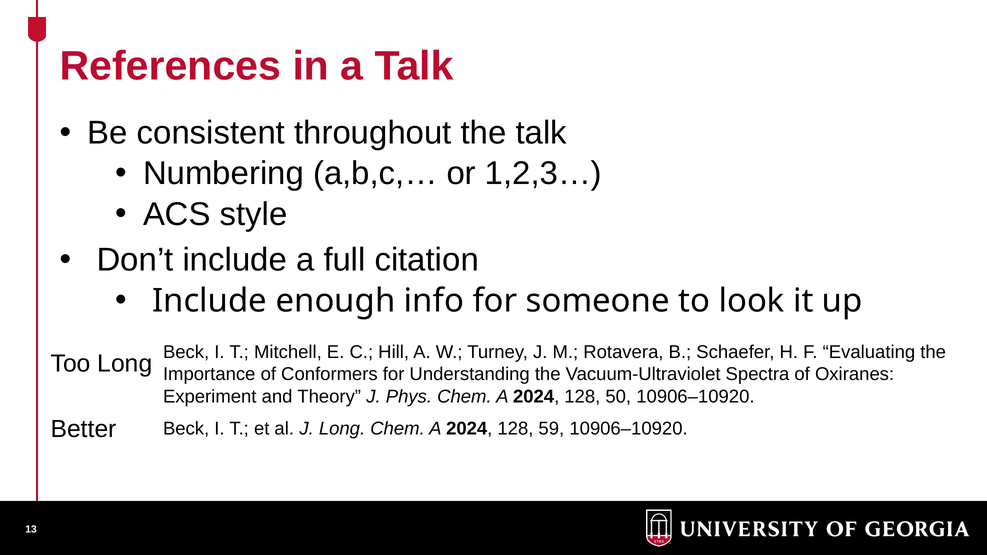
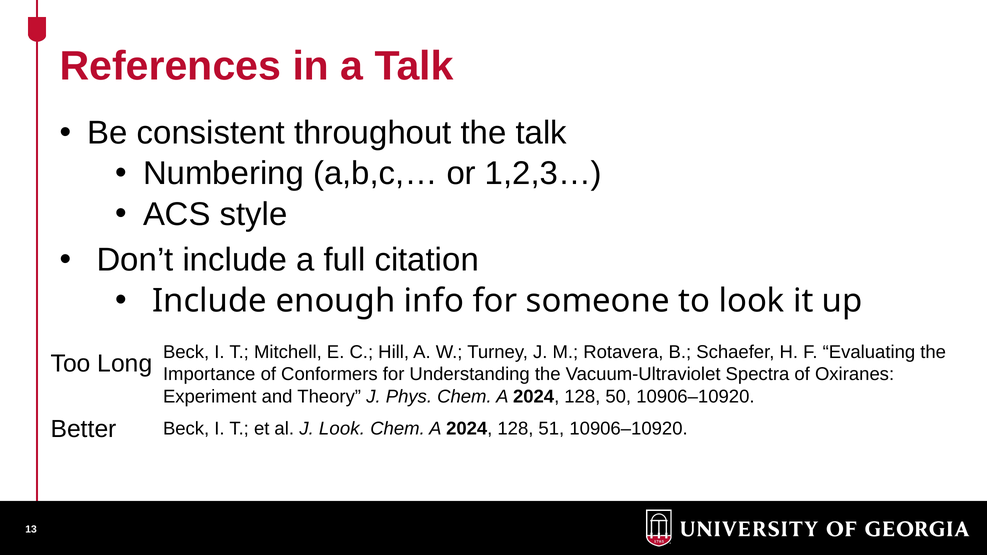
J Long: Long -> Look
59: 59 -> 51
